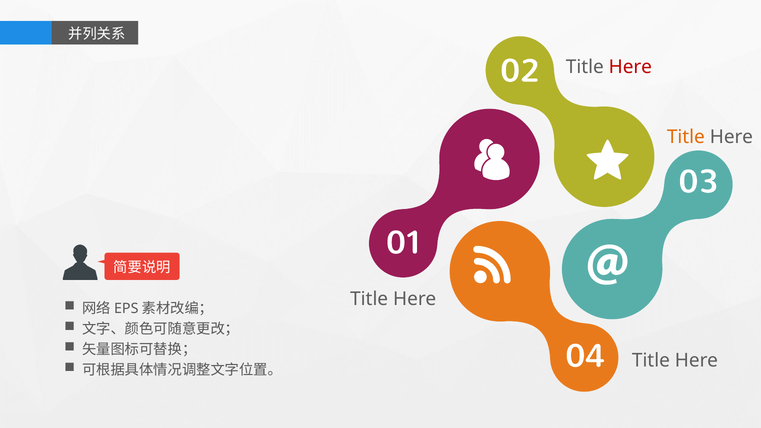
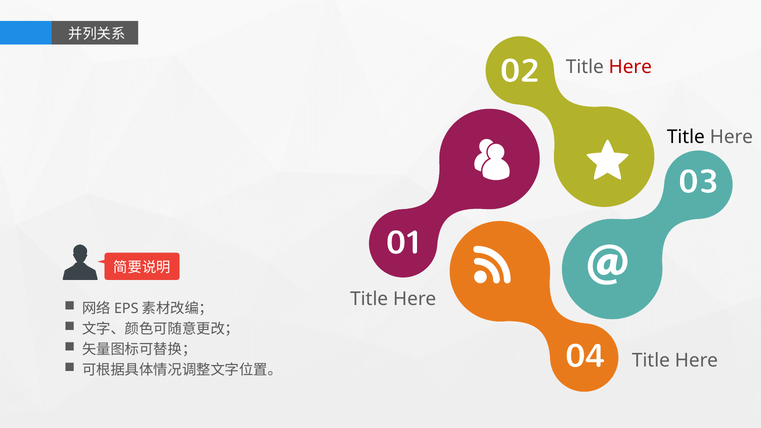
Title at (686, 137) colour: orange -> black
